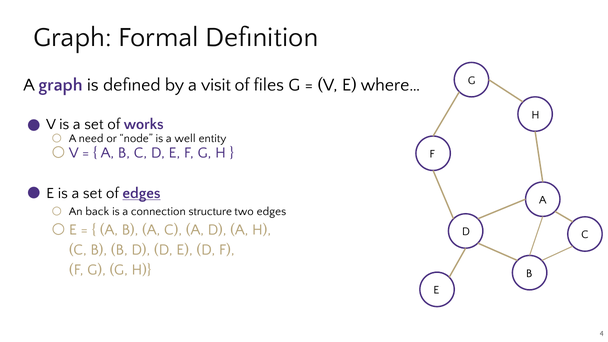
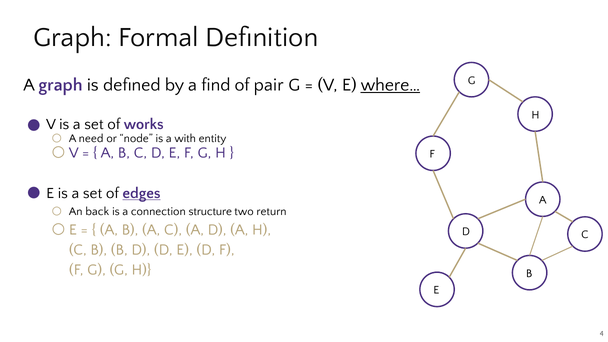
visit: visit -> find
files: files -> pair
where… underline: none -> present
well: well -> with
two edges: edges -> return
